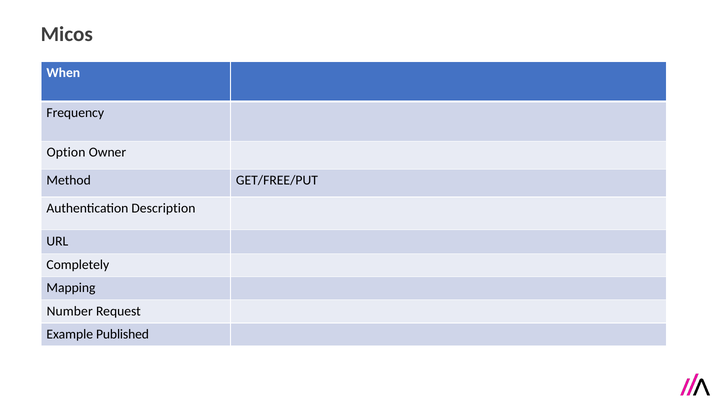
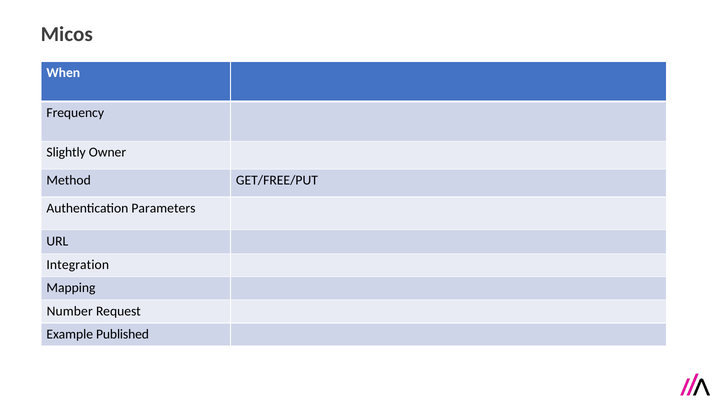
Option: Option -> Slightly
Description: Description -> Parameters
Completely: Completely -> Integration
